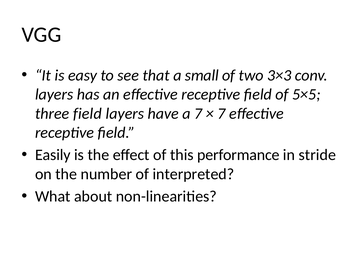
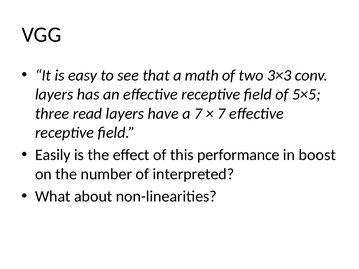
small: small -> math
three field: field -> read
stride: stride -> boost
